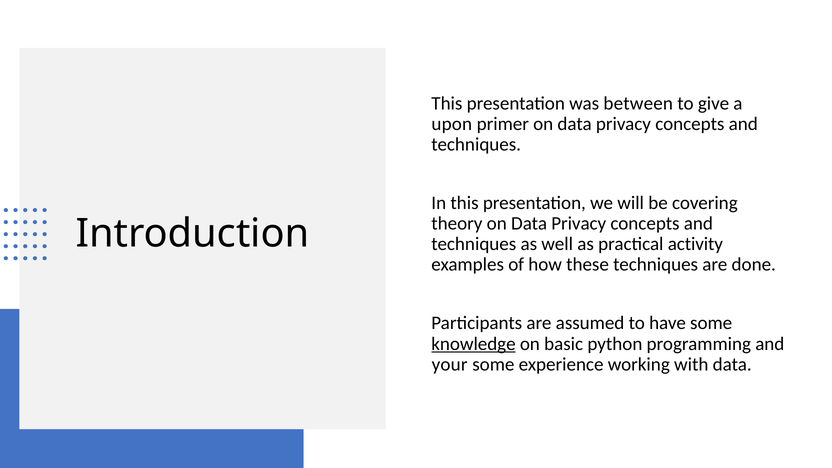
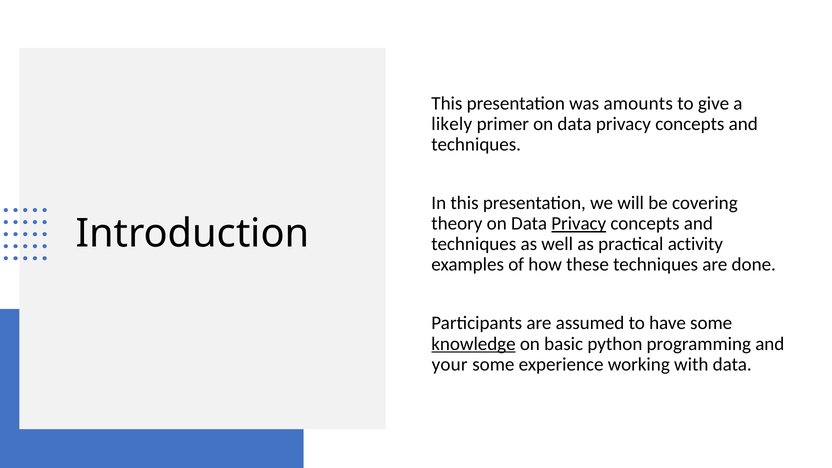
between: between -> amounts
upon: upon -> likely
Privacy at (579, 224) underline: none -> present
